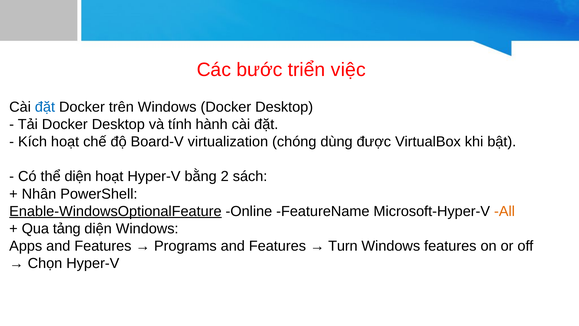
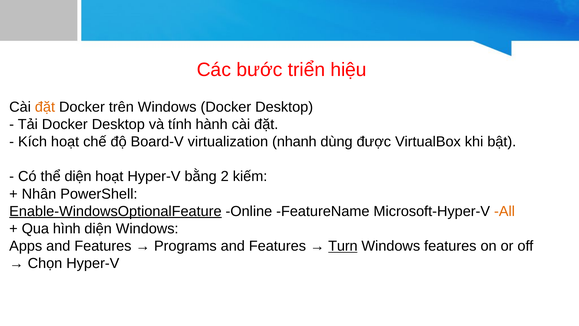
việc: việc -> hiệu
đặt at (45, 107) colour: blue -> orange
chóng: chóng -> nhanh
sách: sách -> kiếm
tảng: tảng -> hình
Turn underline: none -> present
